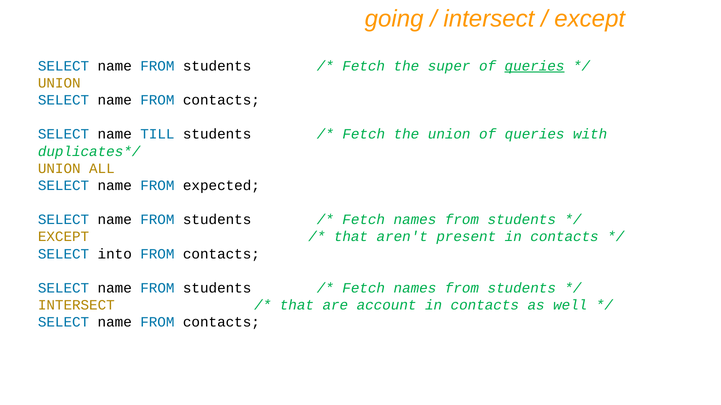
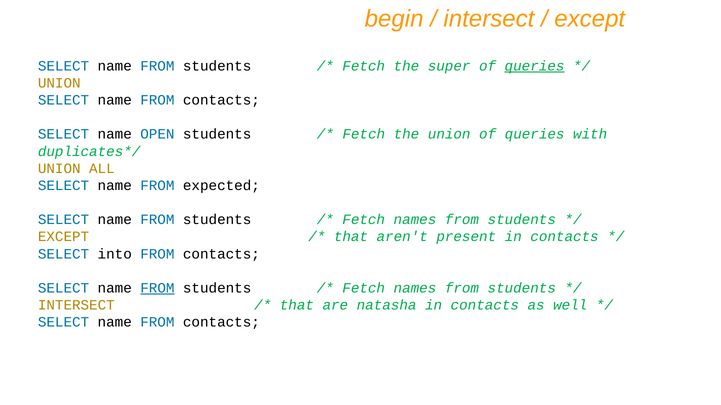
going: going -> begin
TILL: TILL -> OPEN
FROM at (157, 288) underline: none -> present
account: account -> natasha
